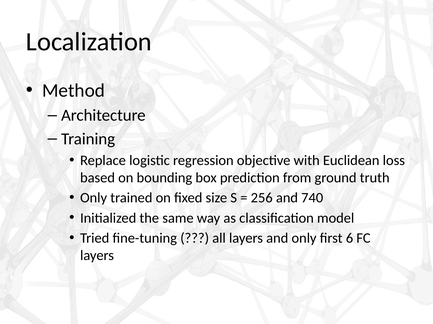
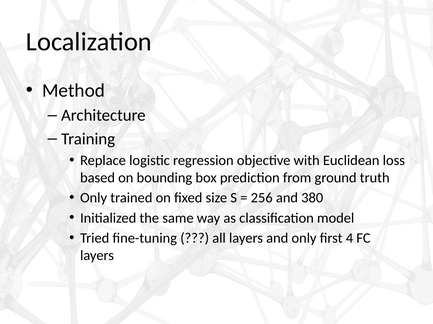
740: 740 -> 380
6: 6 -> 4
